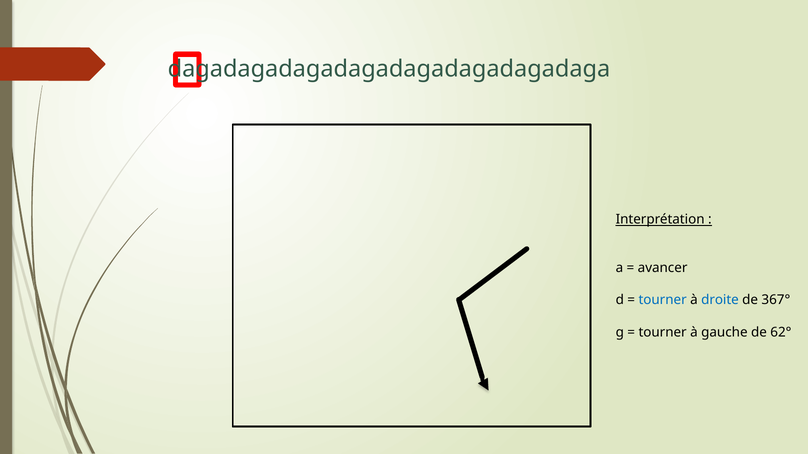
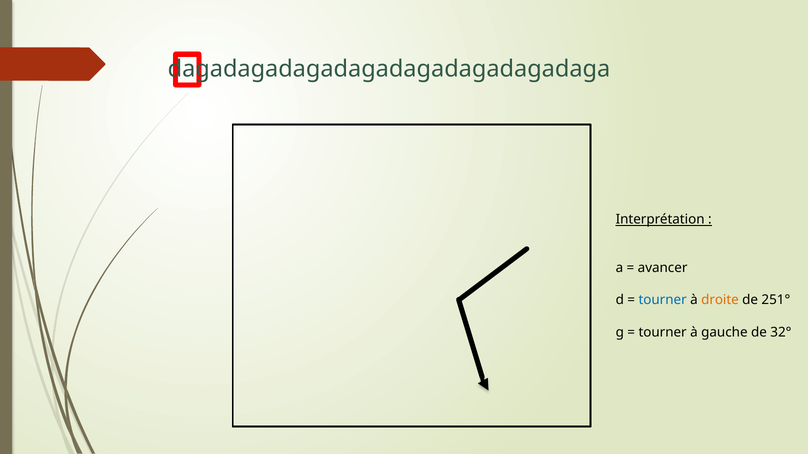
droite colour: blue -> orange
367°: 367° -> 251°
62°: 62° -> 32°
